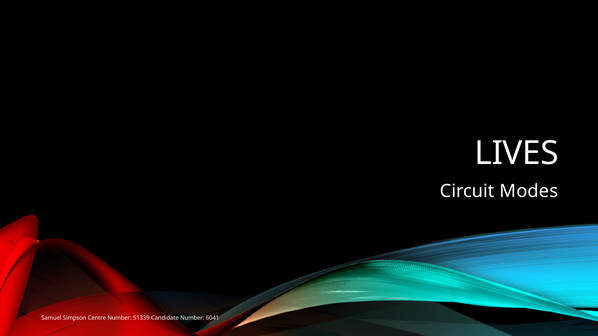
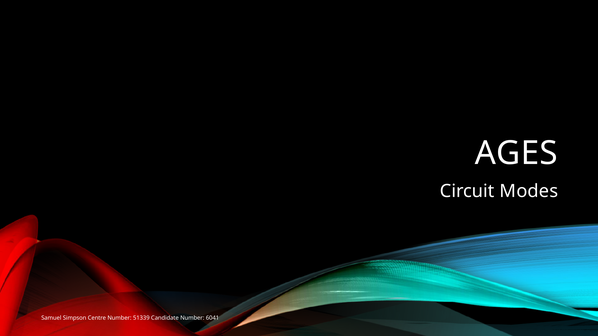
LIVES: LIVES -> AGES
